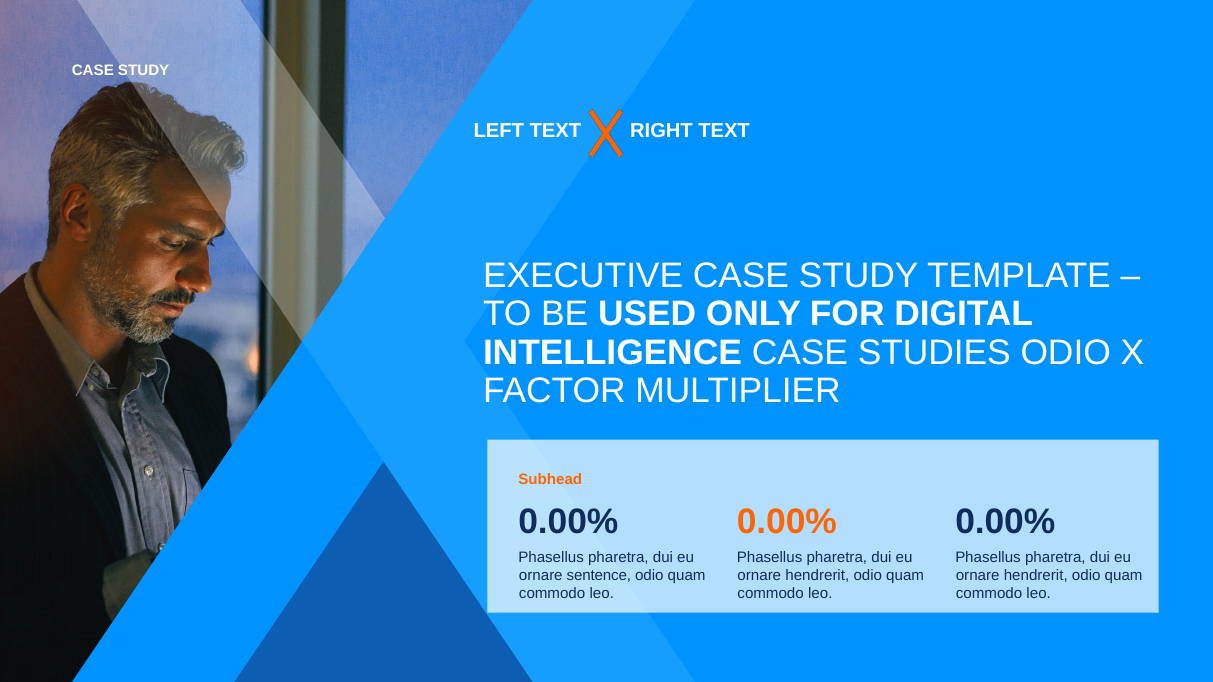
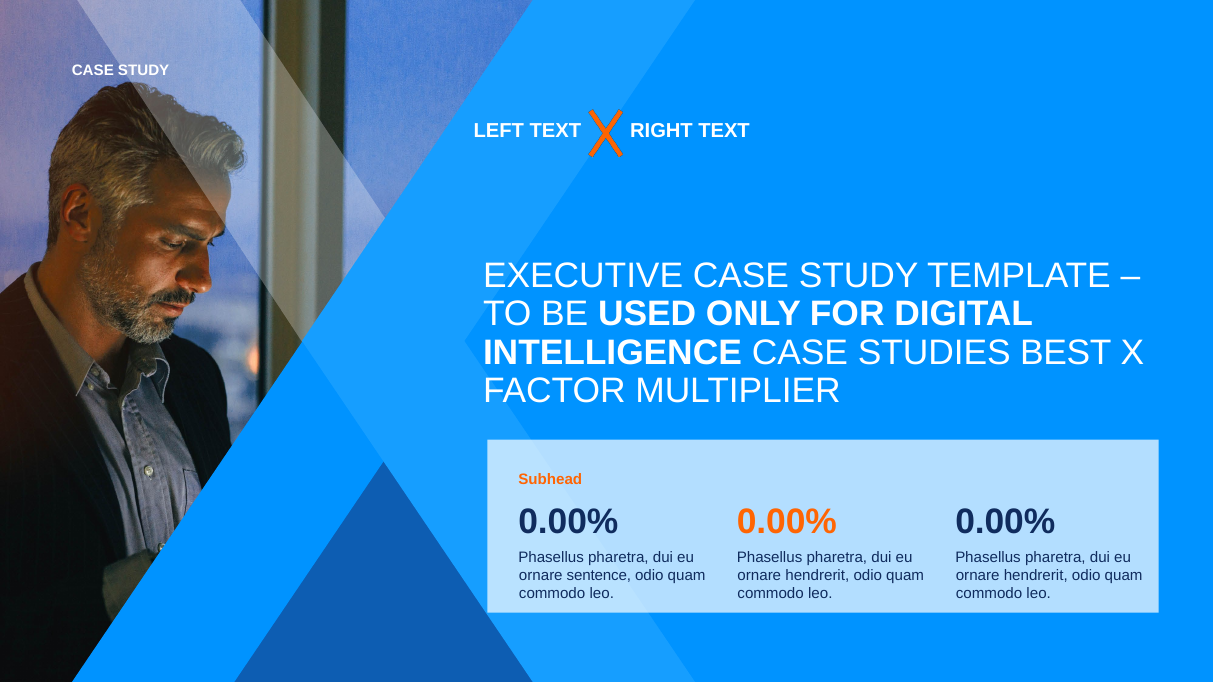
STUDIES ODIO: ODIO -> BEST
